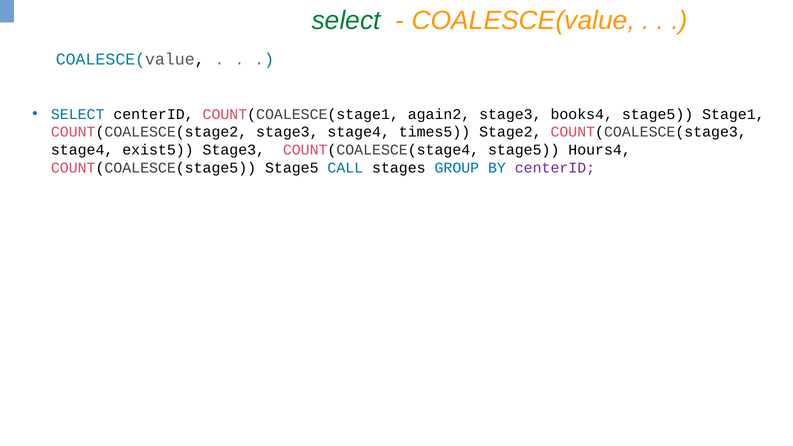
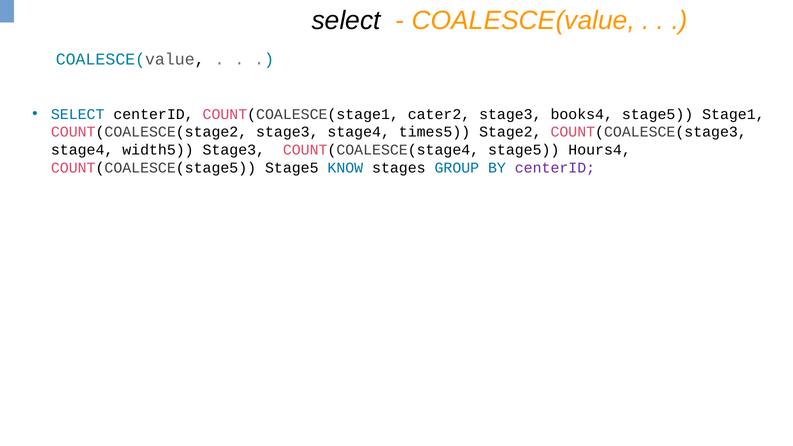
select at (346, 21) colour: green -> black
again2: again2 -> cater2
exist5: exist5 -> width5
CALL: CALL -> KNOW
